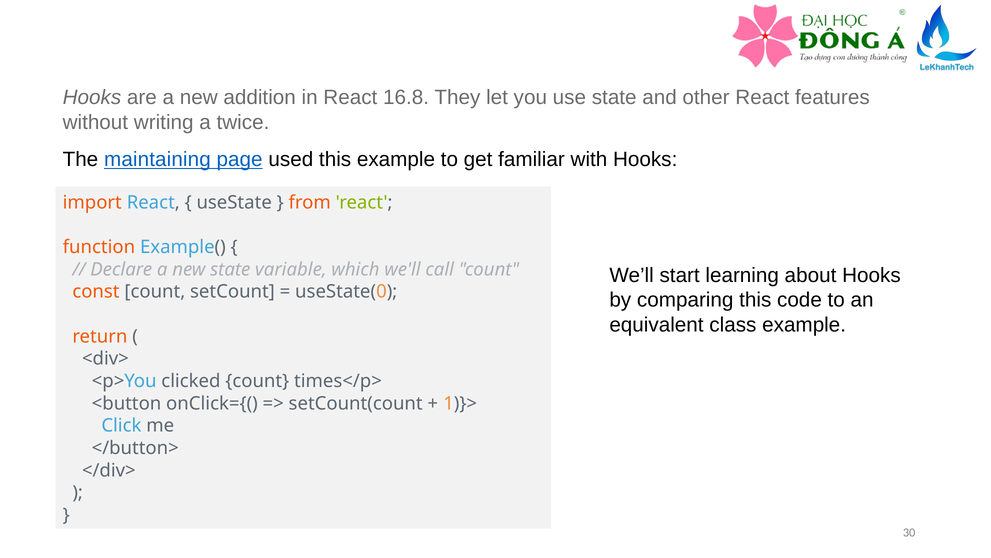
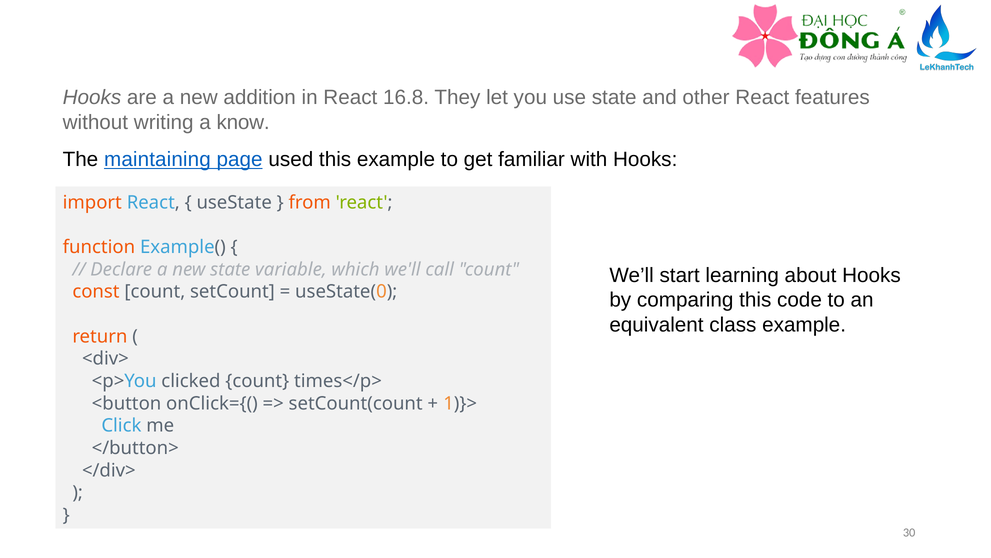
twice: twice -> know
